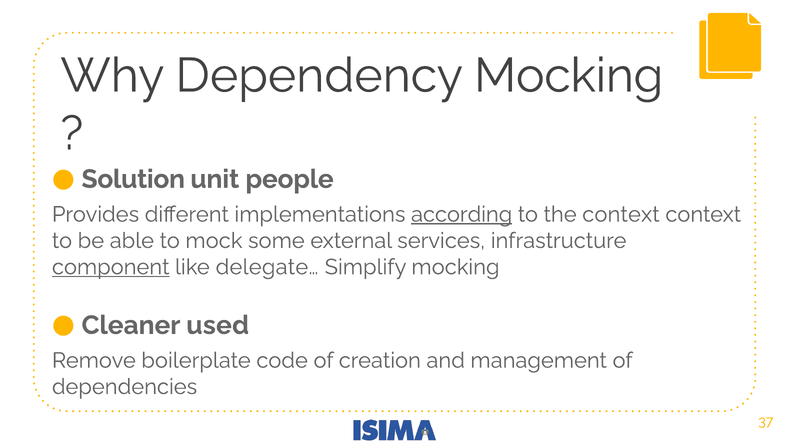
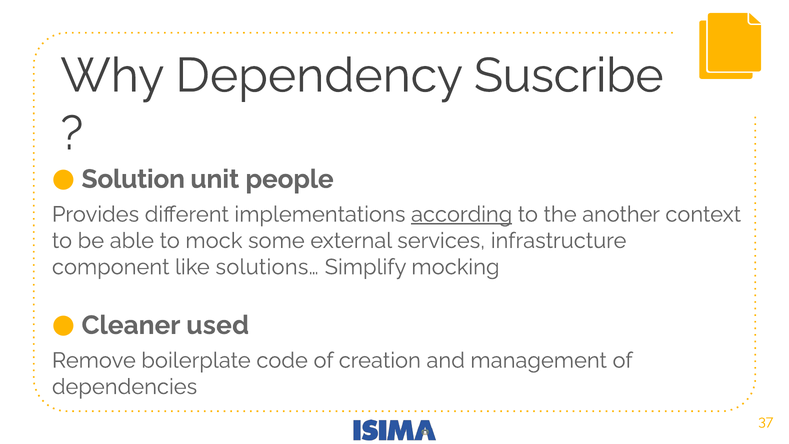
Dependency Mocking: Mocking -> Suscribe
the context: context -> another
component underline: present -> none
delegate…: delegate… -> solutions…
